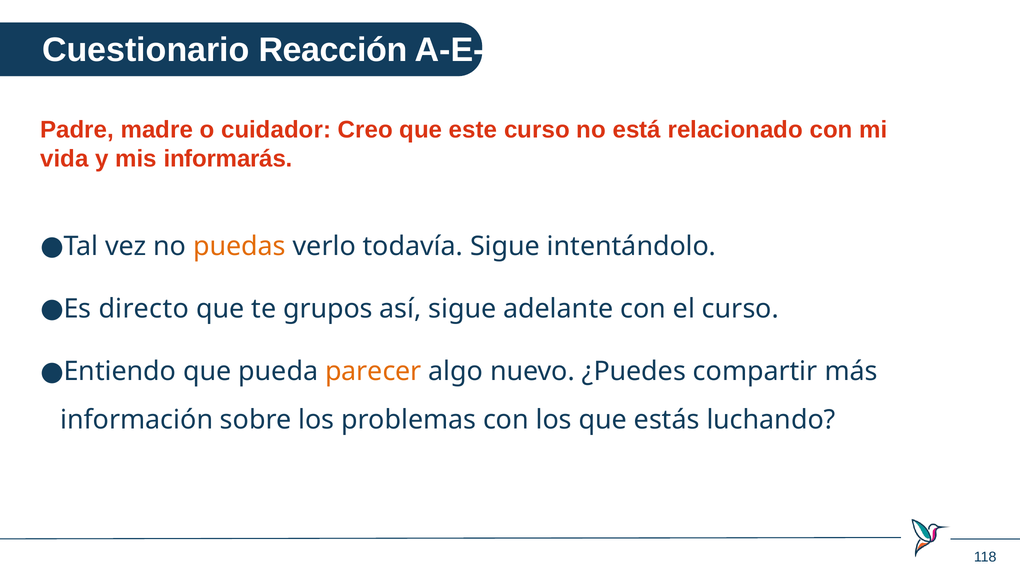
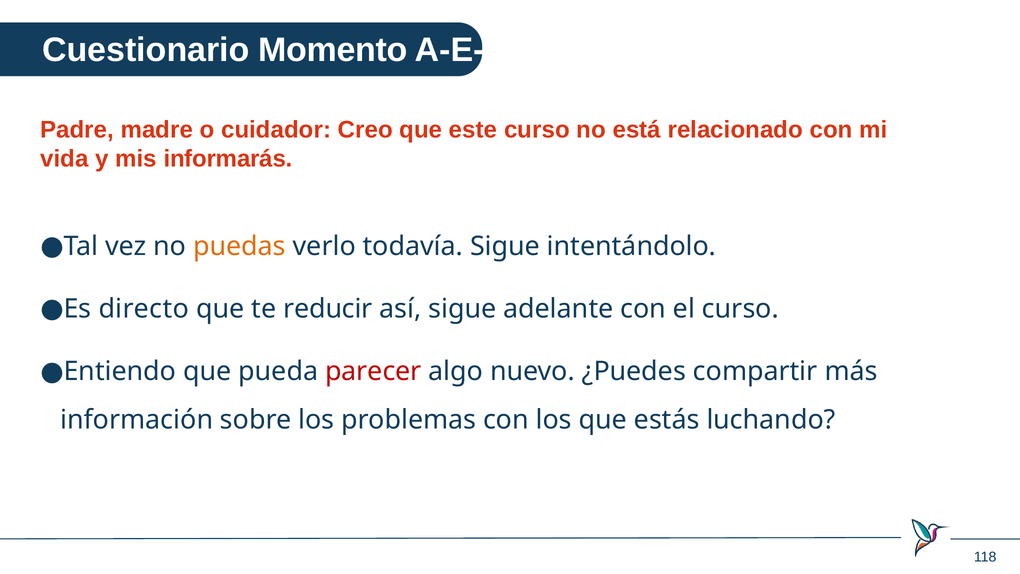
Reacción: Reacción -> Momento
grupos: grupos -> reducir
parecer colour: orange -> red
